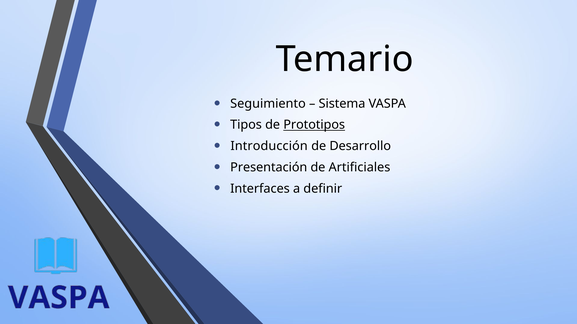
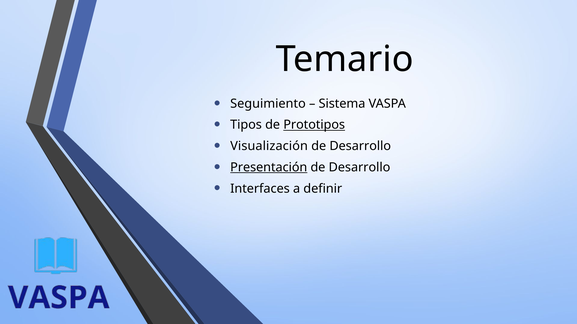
Introducción: Introducción -> Visualización
Presentación underline: none -> present
Artificiales at (359, 168): Artificiales -> Desarrollo
